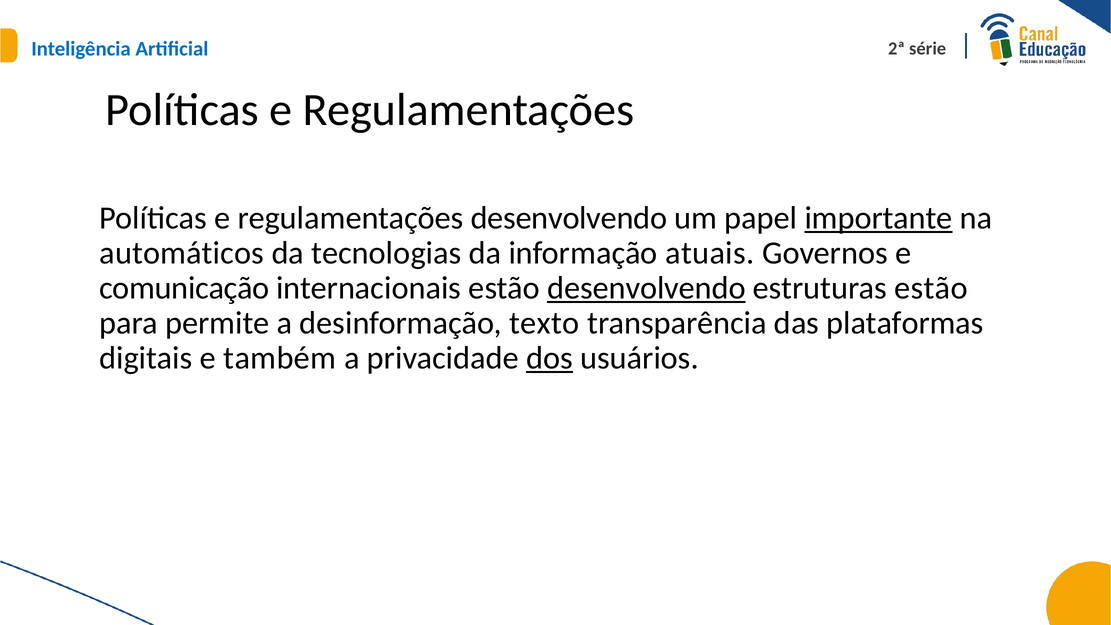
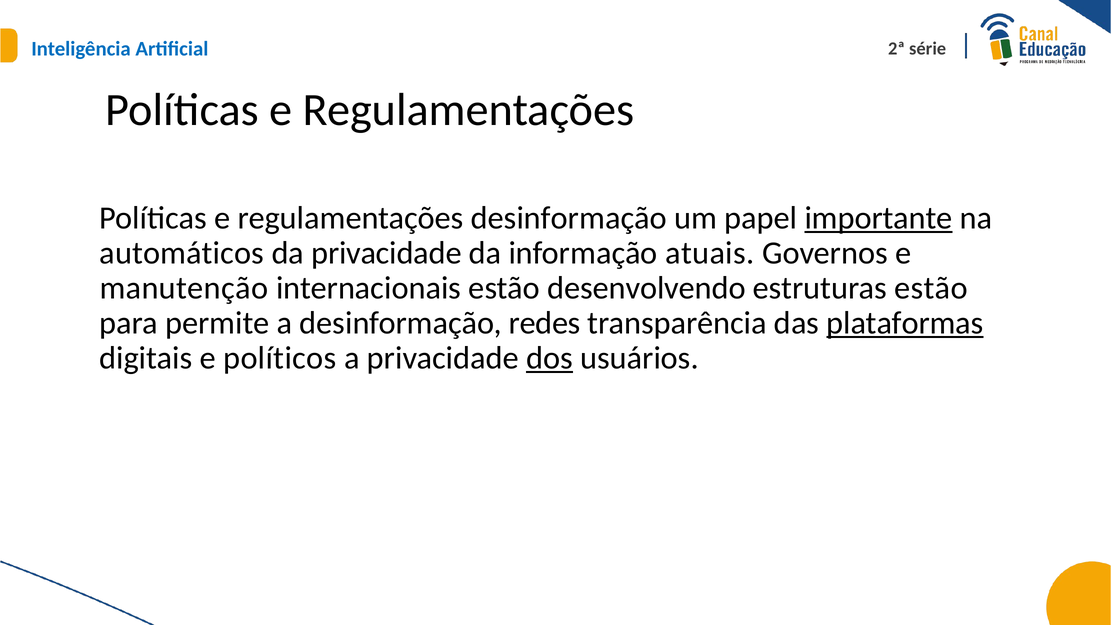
regulamentações desenvolvendo: desenvolvendo -> desinformação
da tecnologias: tecnologias -> privacidade
comunicação: comunicação -> manutenção
desenvolvendo at (646, 288) underline: present -> none
texto: texto -> redes
plataformas underline: none -> present
também: também -> políticos
